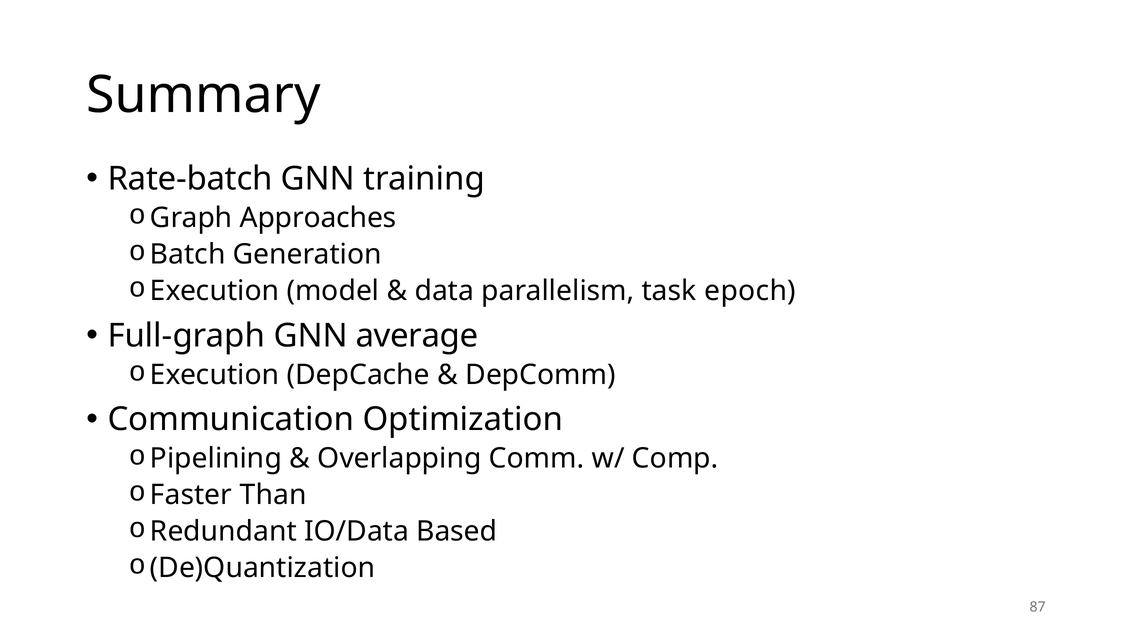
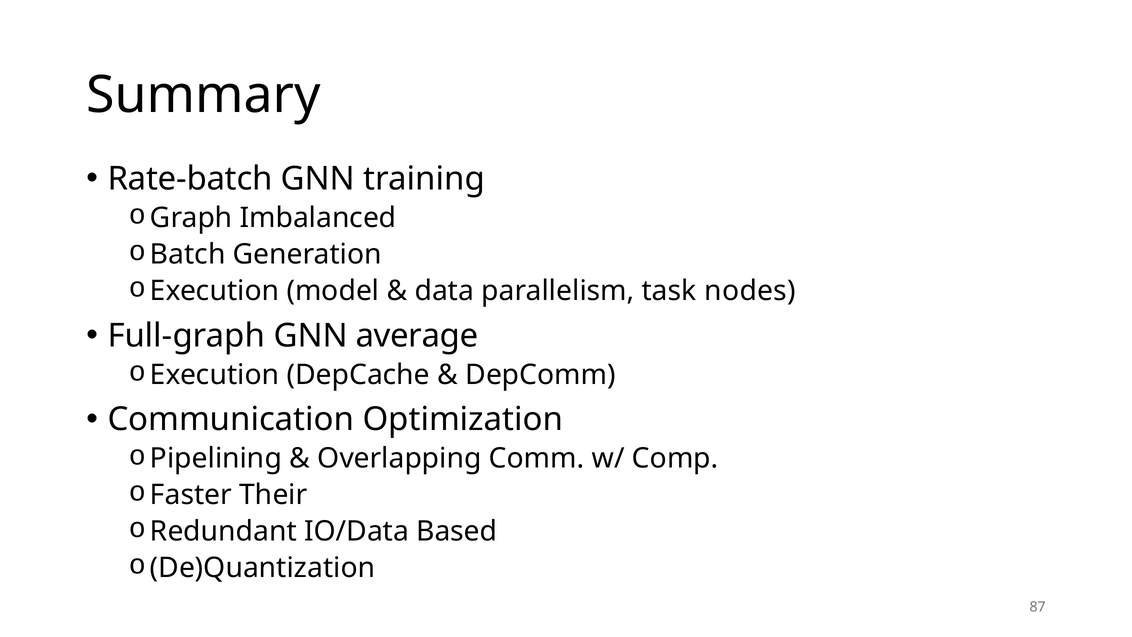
Approaches: Approaches -> Imbalanced
epoch: epoch -> nodes
Than: Than -> Their
